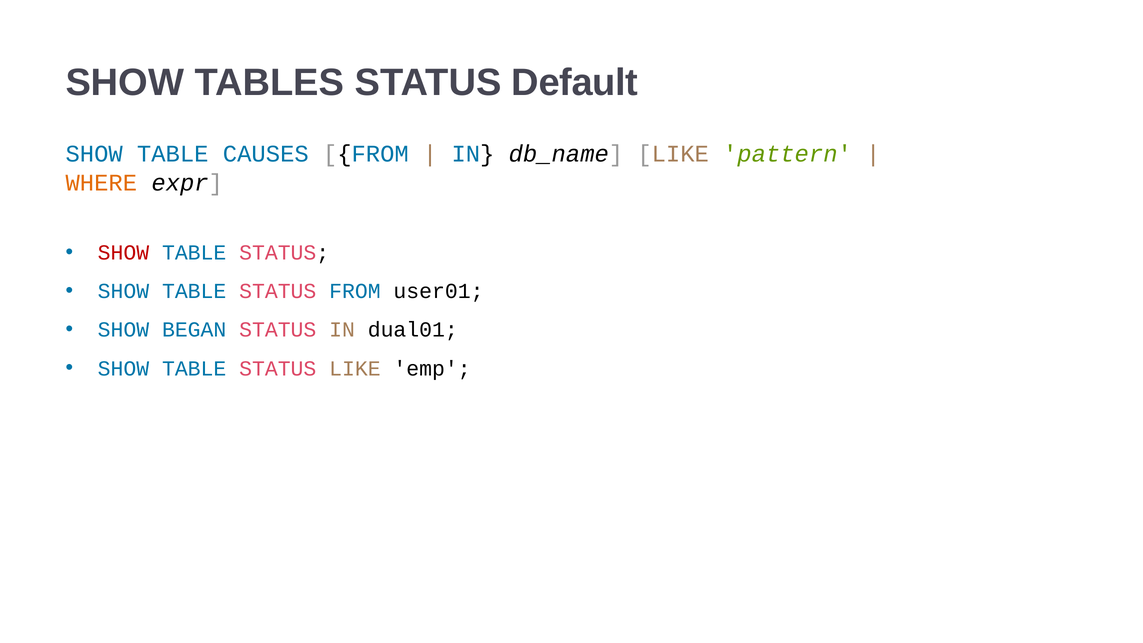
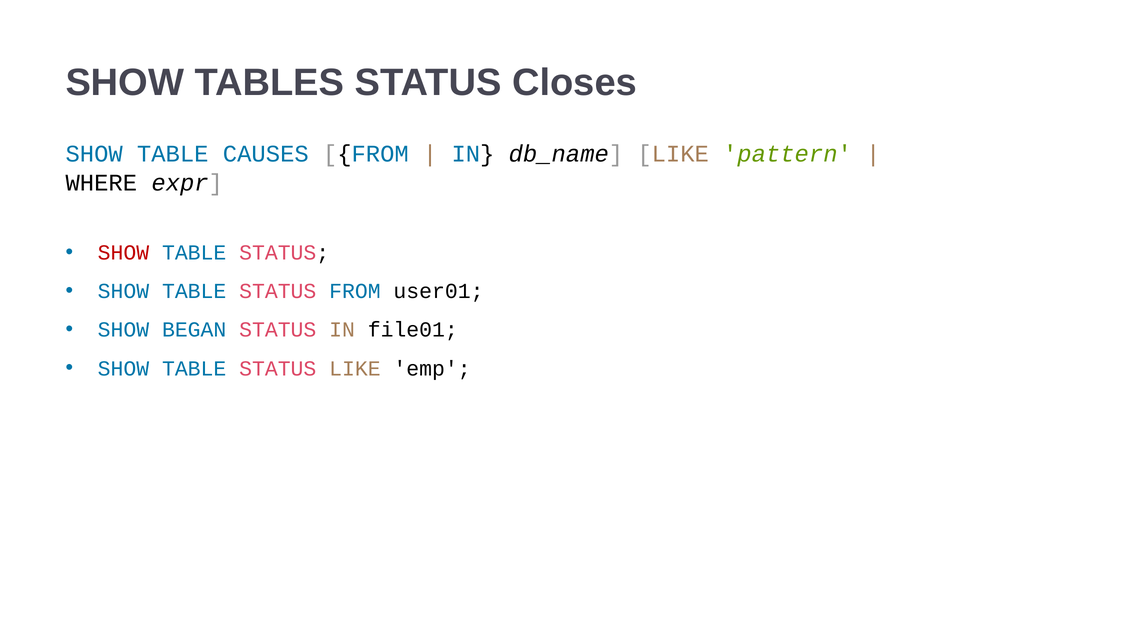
Default: Default -> Closes
WHERE colour: orange -> black
dual01: dual01 -> file01
